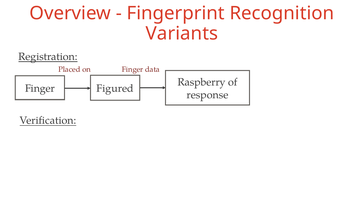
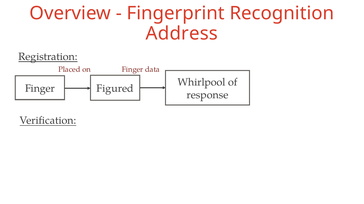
Variants: Variants -> Address
Raspberry: Raspberry -> Whirlpool
